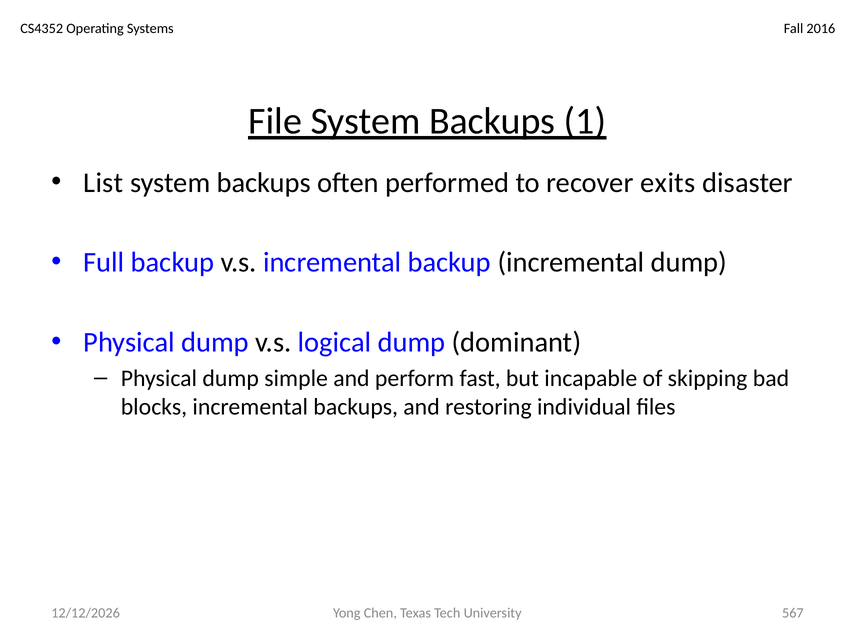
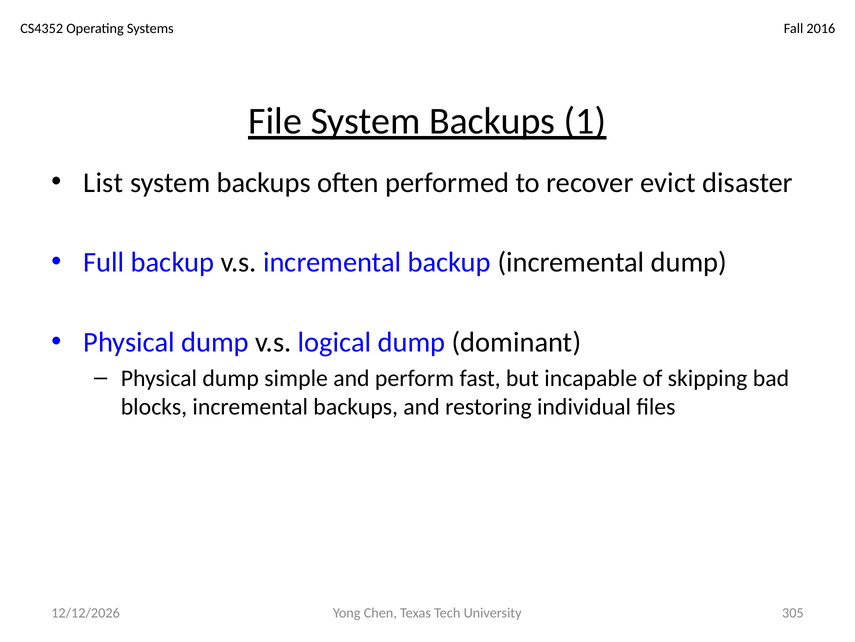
exits: exits -> evict
567: 567 -> 305
